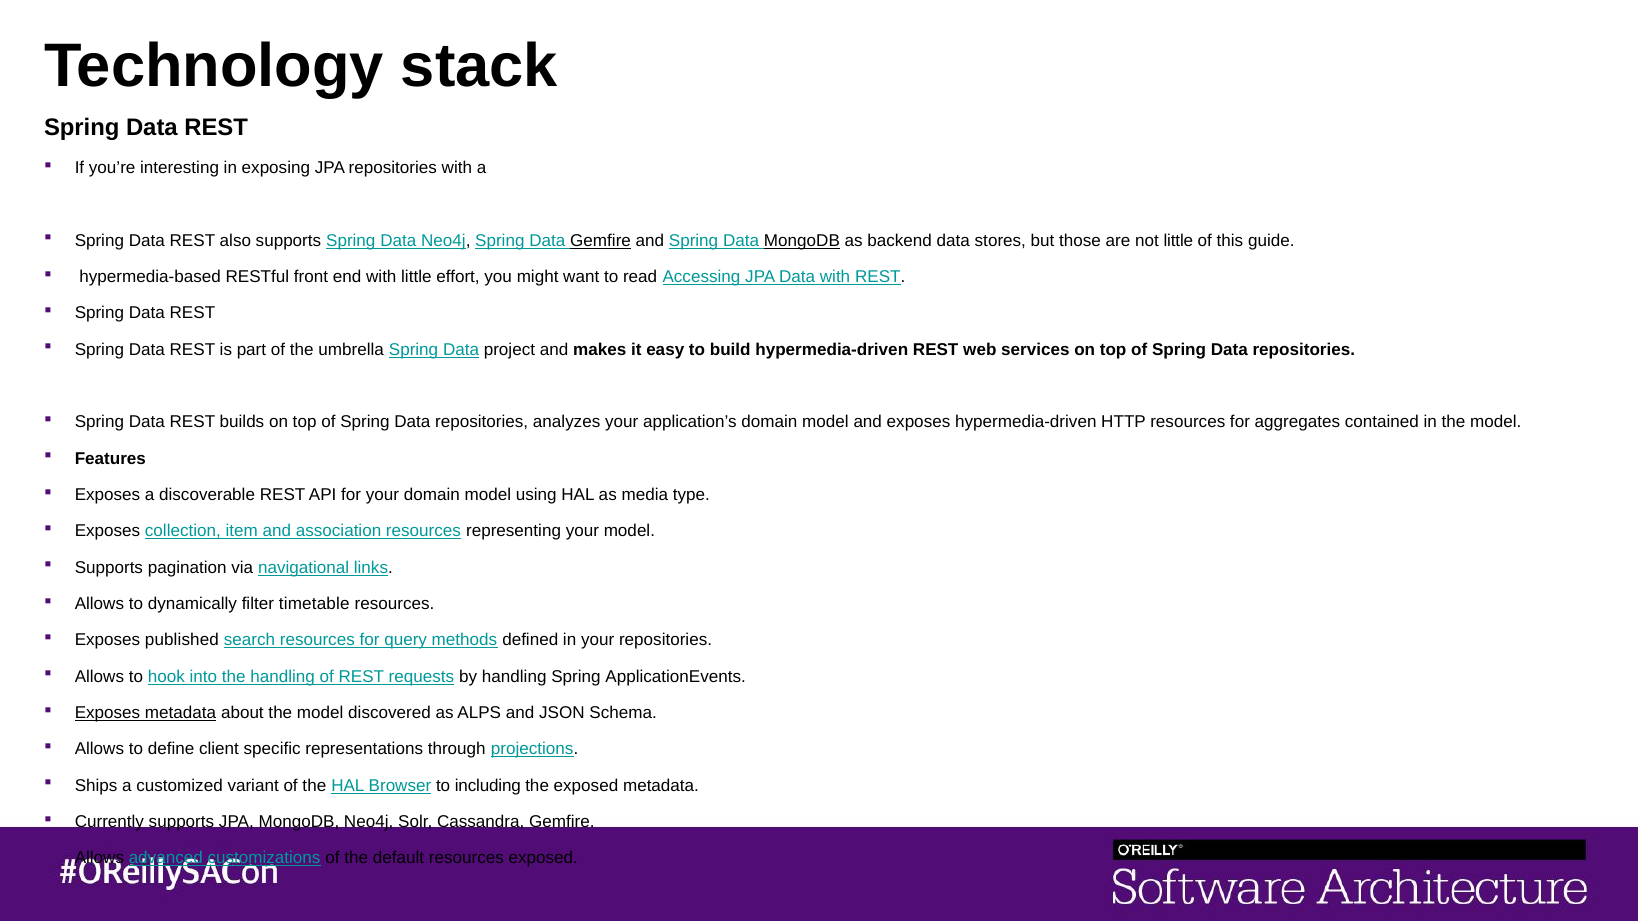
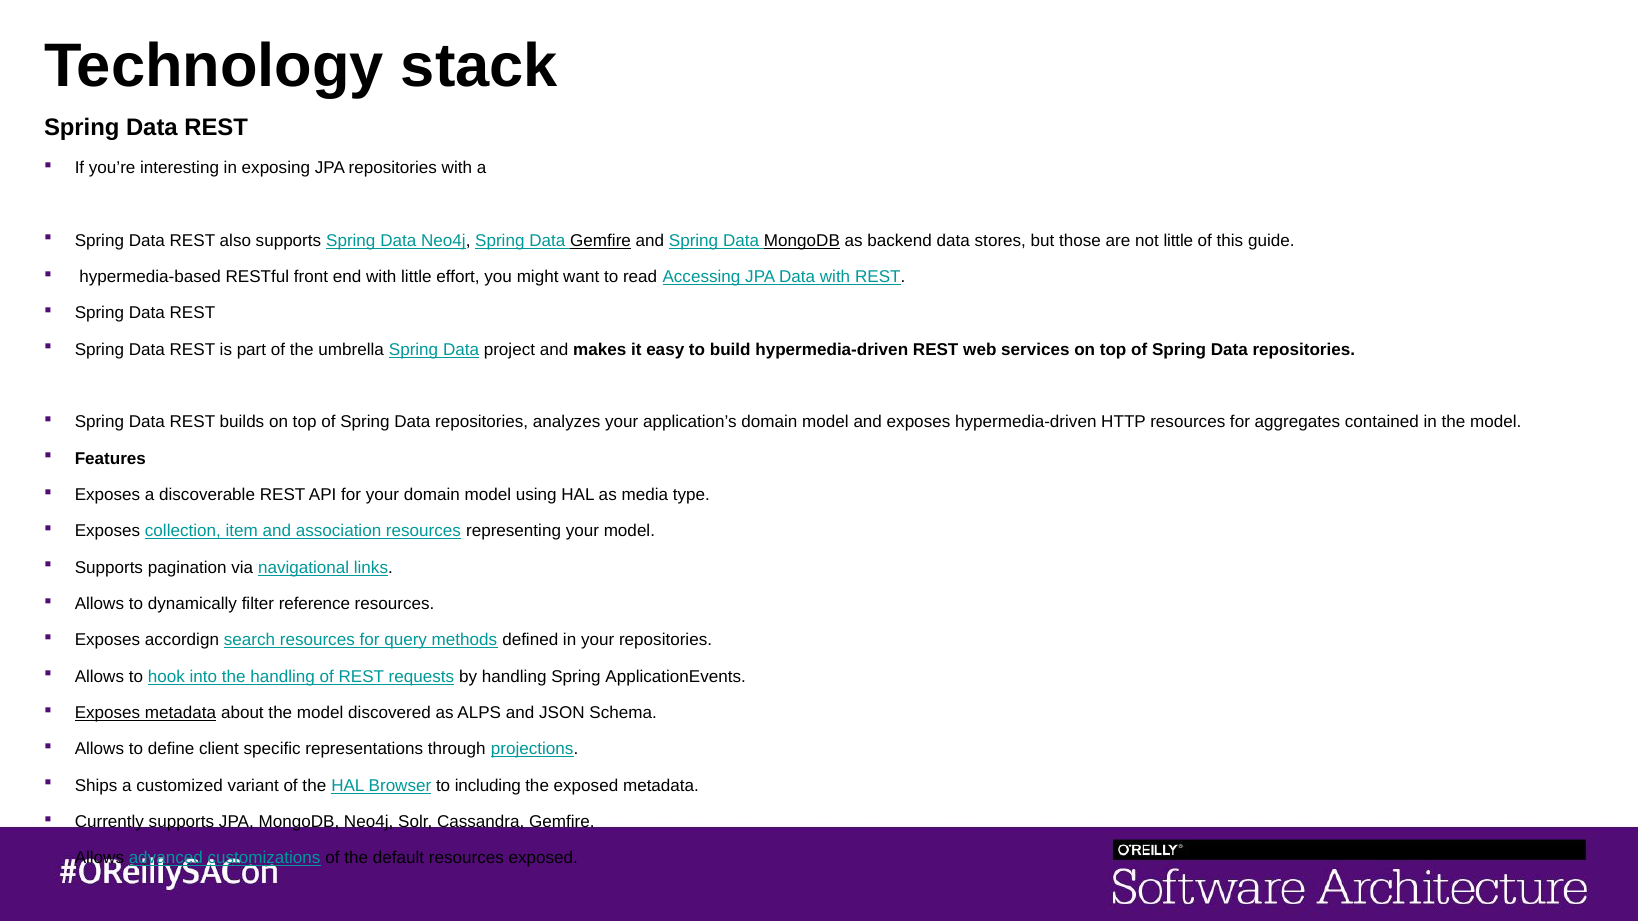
timetable: timetable -> reference
published: published -> accordign
